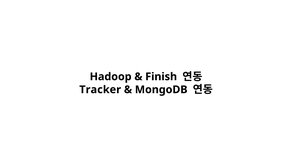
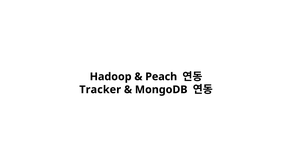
Finish: Finish -> Peach
